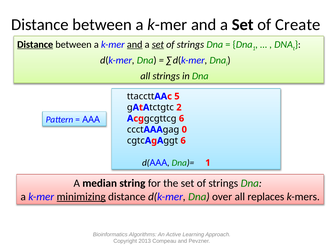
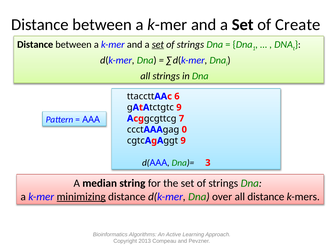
Distance at (35, 44) underline: present -> none
and at (135, 44) underline: present -> none
5: 5 -> 6
2 at (179, 107): 2 -> 9
6 at (182, 118): 6 -> 7
6 at (183, 141): 6 -> 9
Dna)= 1: 1 -> 3
all replaces: replaces -> distance
